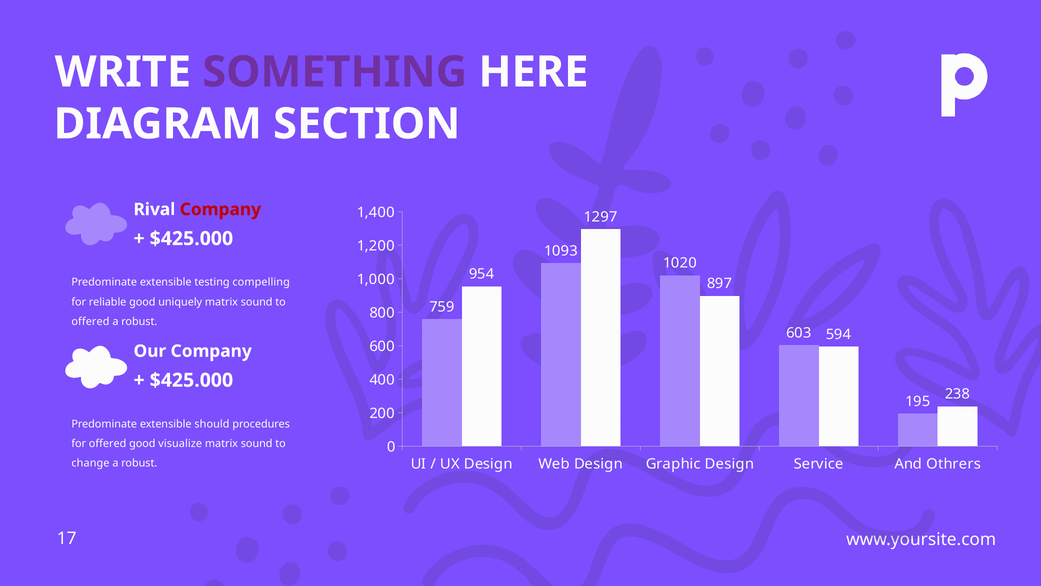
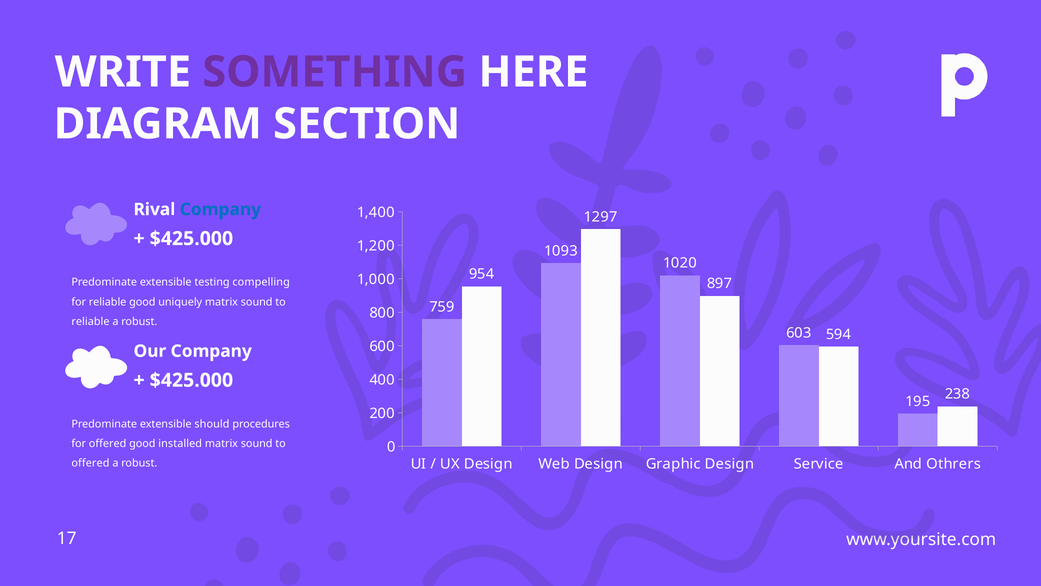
Company at (220, 209) colour: red -> blue
offered at (90, 321): offered -> reliable
visualize: visualize -> installed
change at (90, 463): change -> offered
